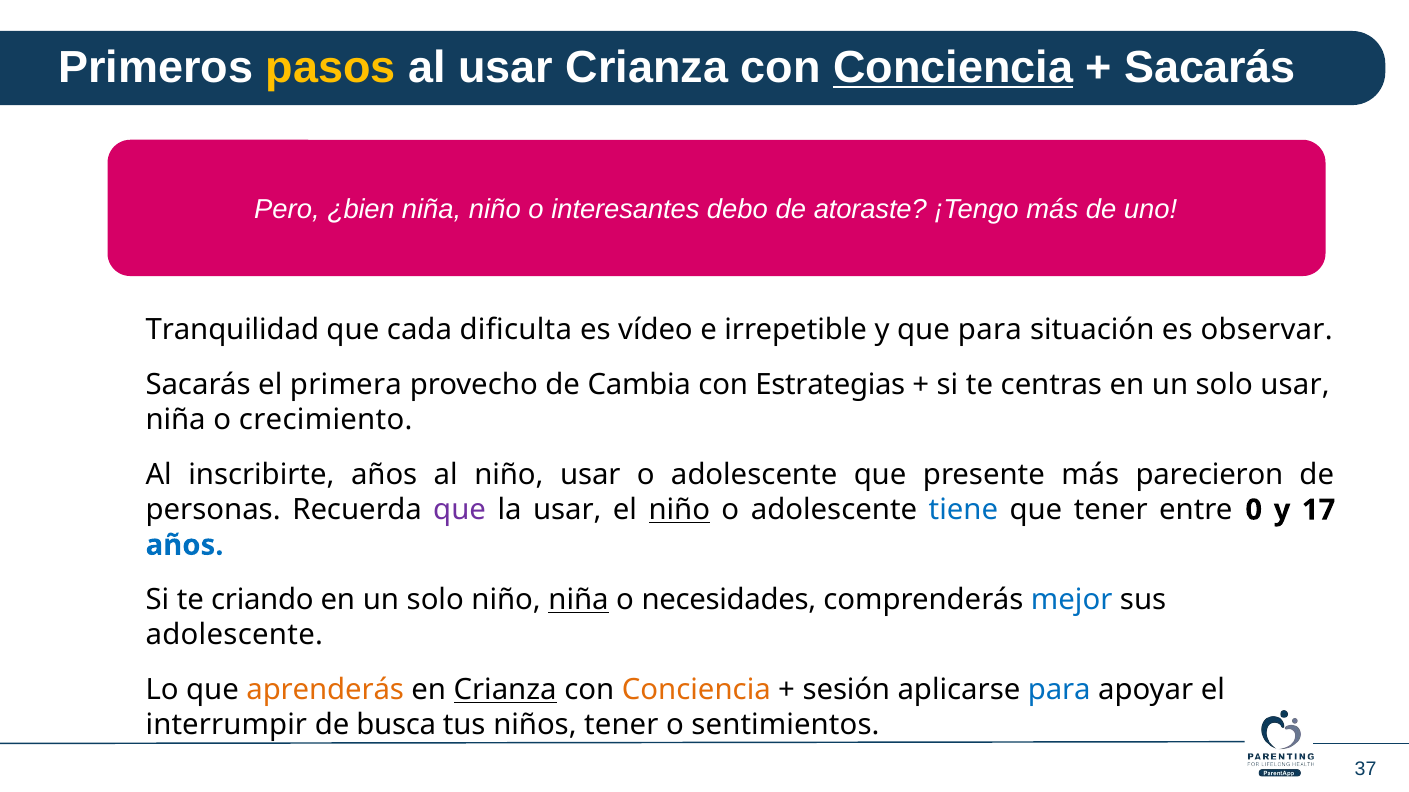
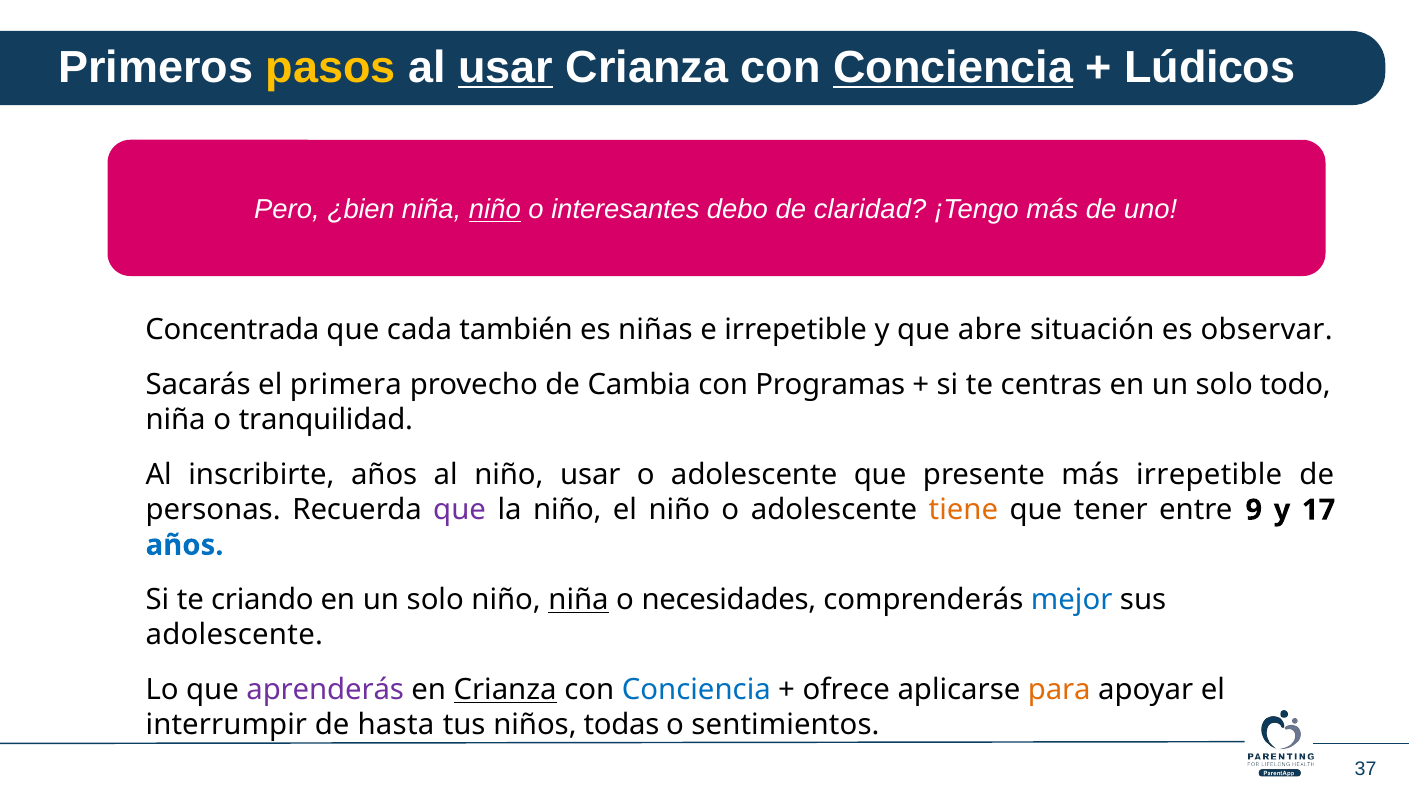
usar at (506, 68) underline: none -> present
Sacarás at (1210, 68): Sacarás -> Lúdicos
niño at (495, 210) underline: none -> present
atoraste: atoraste -> claridad
Tranquilidad: Tranquilidad -> Concentrada
dificulta: dificulta -> también
vídeo: vídeo -> niñas
que para: para -> abre
Estrategias: Estrategias -> Programas
solo usar: usar -> todo
crecimiento: crecimiento -> tranquilidad
más parecieron: parecieron -> irrepetible
la usar: usar -> niño
niño at (679, 510) underline: present -> none
tiene colour: blue -> orange
0: 0 -> 9
aprenderás colour: orange -> purple
Conciencia at (696, 690) colour: orange -> blue
sesión: sesión -> ofrece
para at (1059, 690) colour: blue -> orange
busca: busca -> hasta
niños tener: tener -> todas
